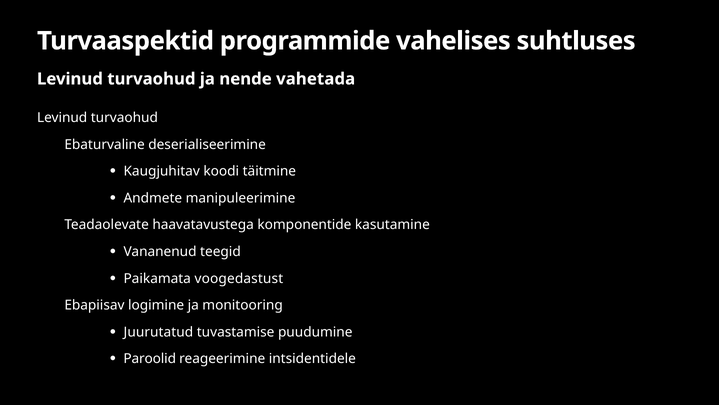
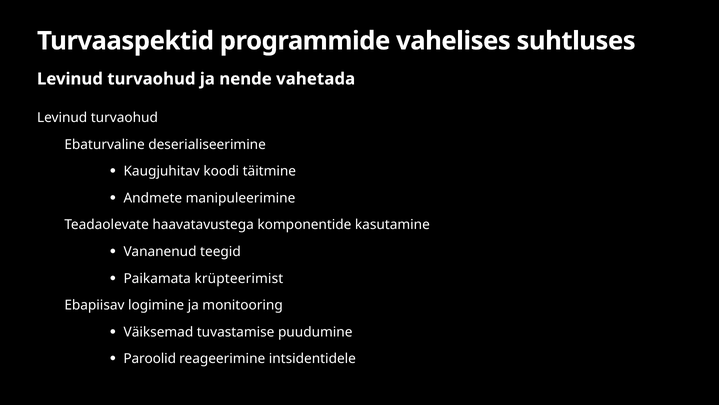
voogedastust: voogedastust -> krüpteerimist
Juurutatud: Juurutatud -> Väiksemad
